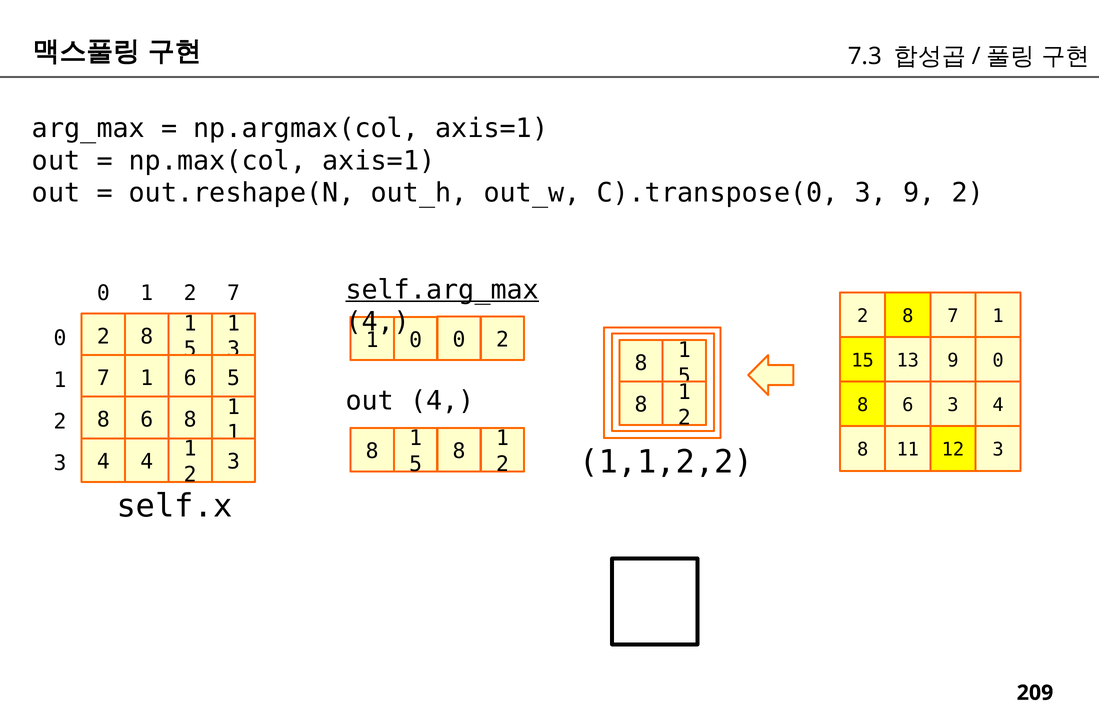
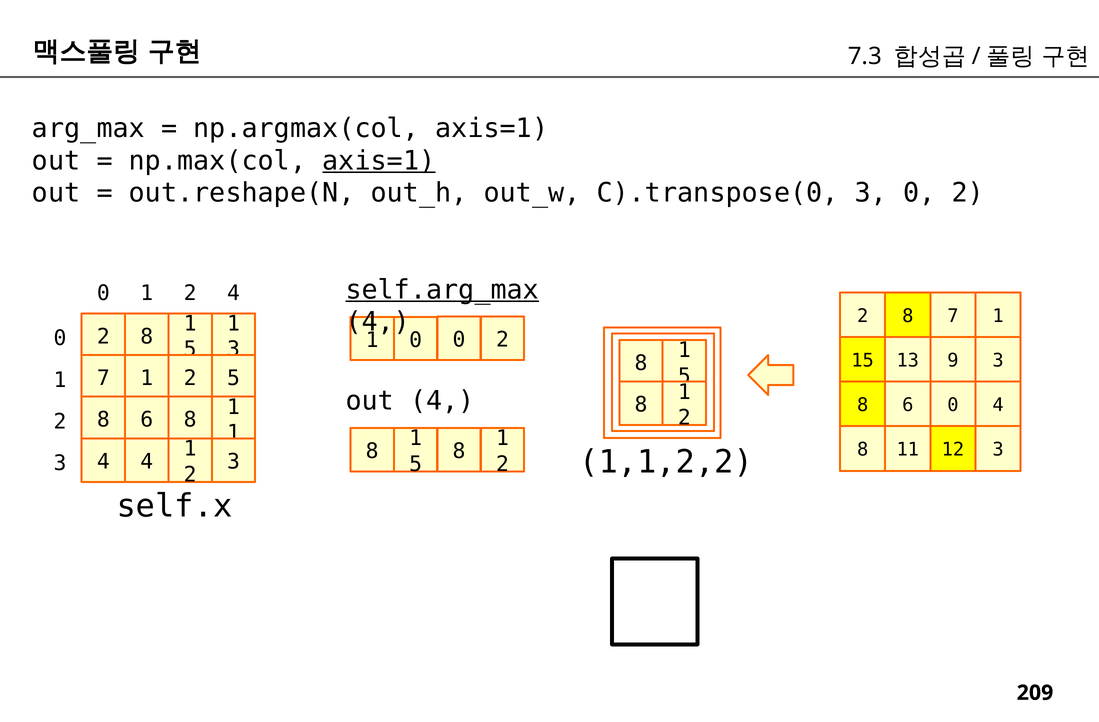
axis=1 at (379, 161) underline: none -> present
3 9: 9 -> 0
2 7: 7 -> 4
9 0: 0 -> 3
7 1 6: 6 -> 2
6 3: 3 -> 0
